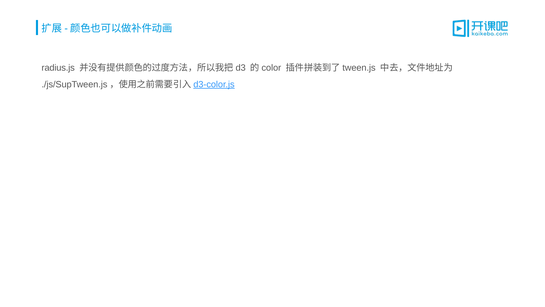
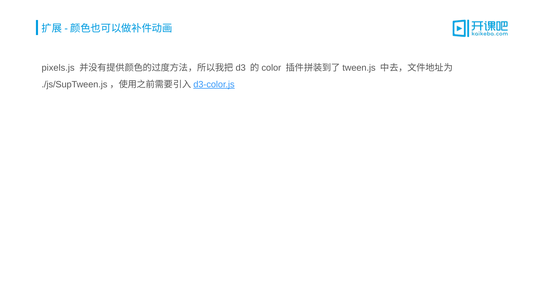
radius.js: radius.js -> pixels.js
